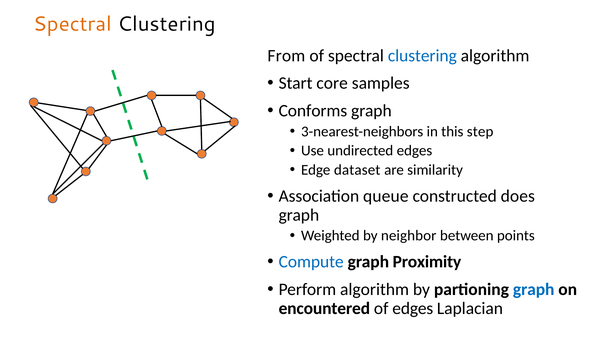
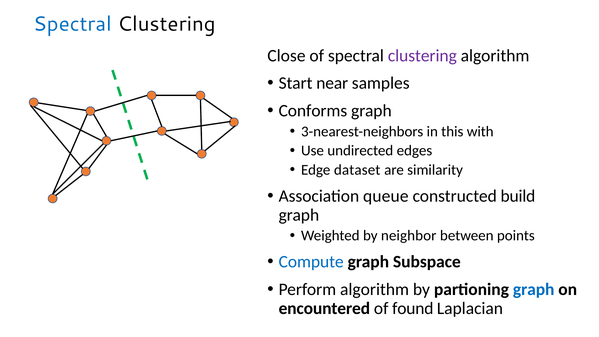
Spectral at (73, 24) colour: orange -> blue
From: From -> Close
clustering at (422, 56) colour: blue -> purple
core: core -> near
step: step -> with
does: does -> build
Proximity: Proximity -> Subspace
of edges: edges -> found
